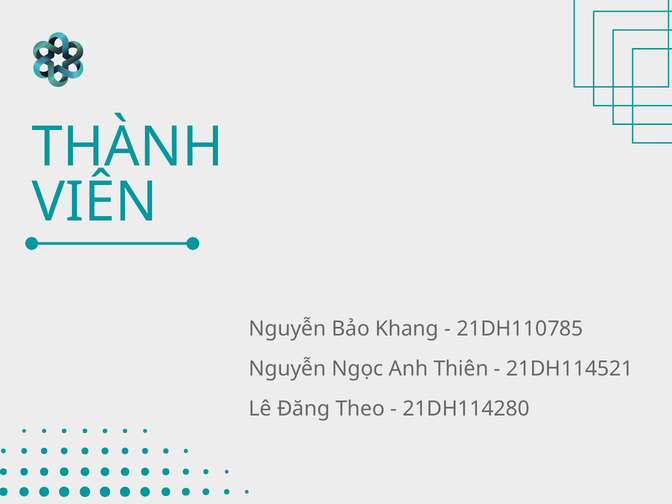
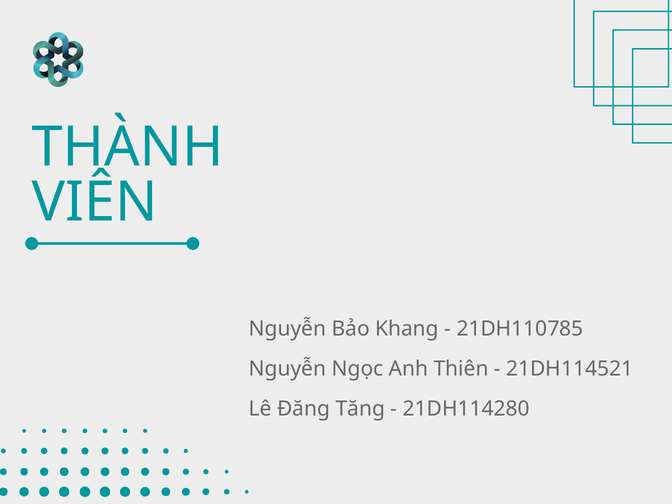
Theo: Theo -> Tăng
